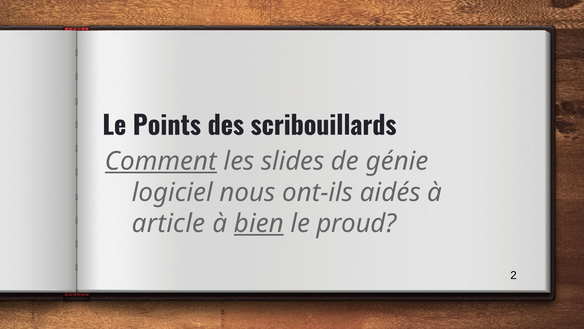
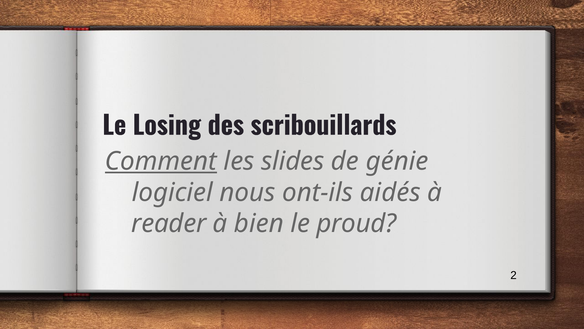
Points: Points -> Losing
article: article -> reader
bien underline: present -> none
